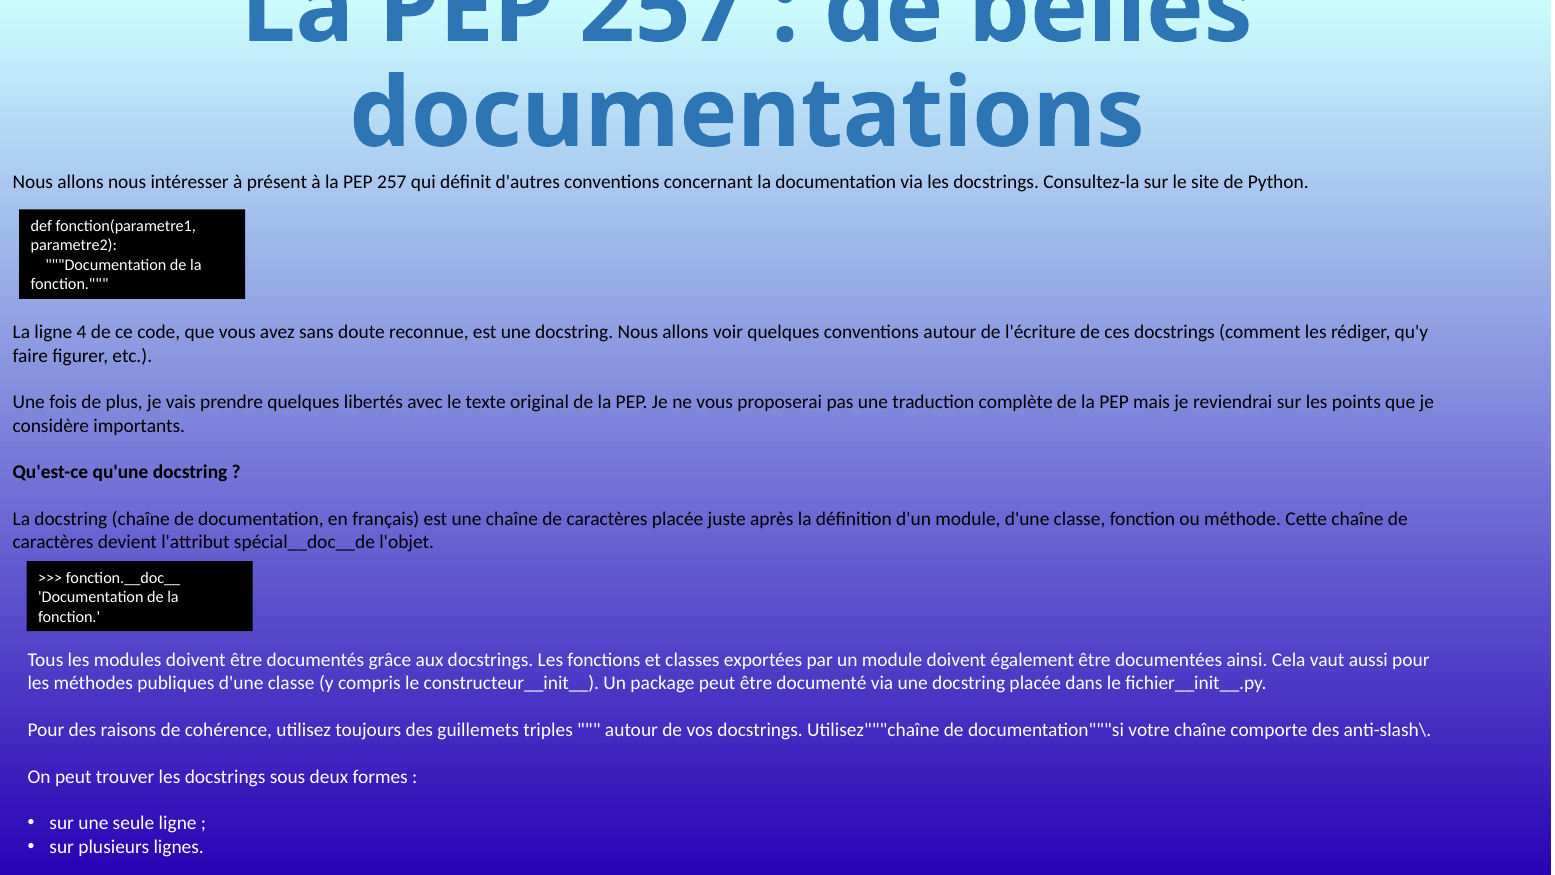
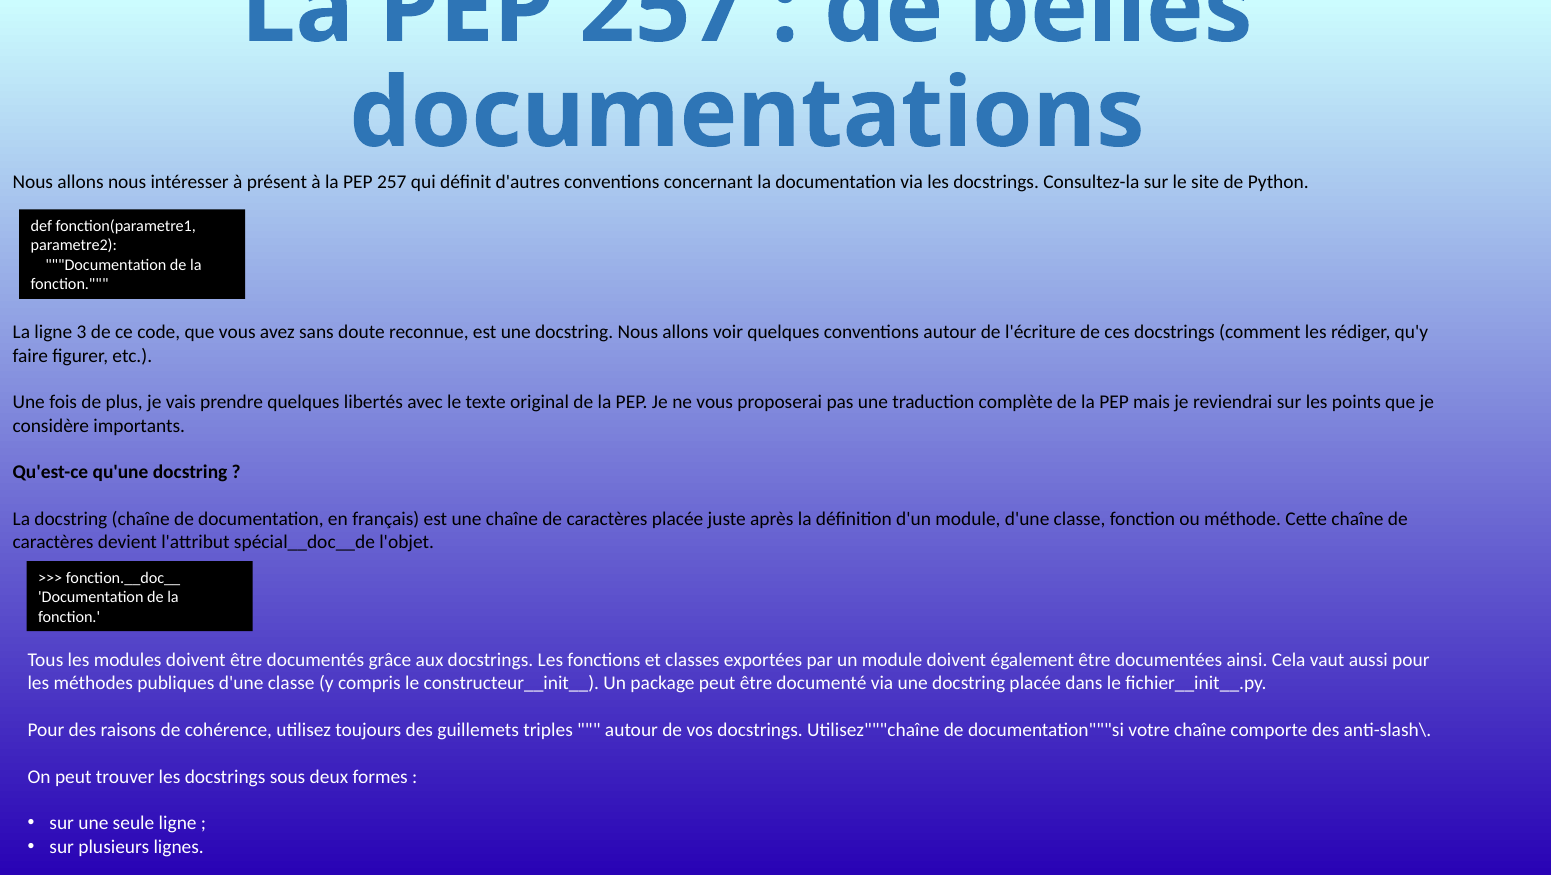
4: 4 -> 3
